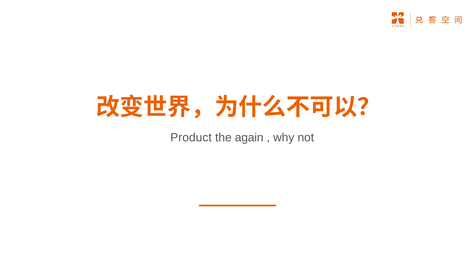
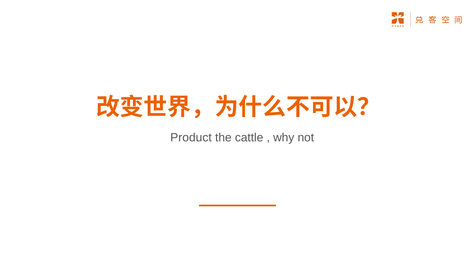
again: again -> cattle
